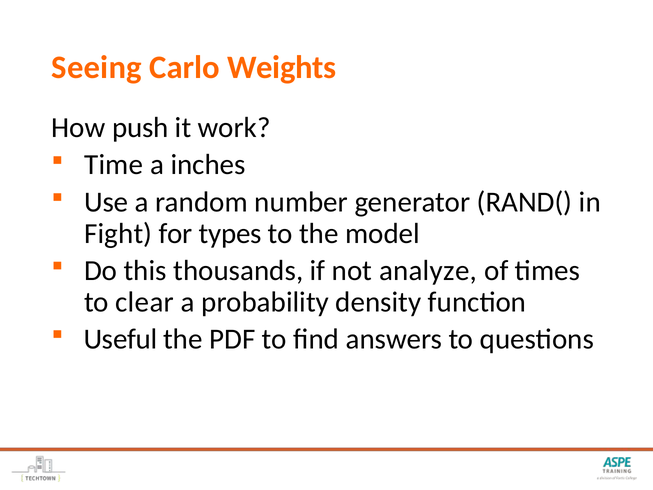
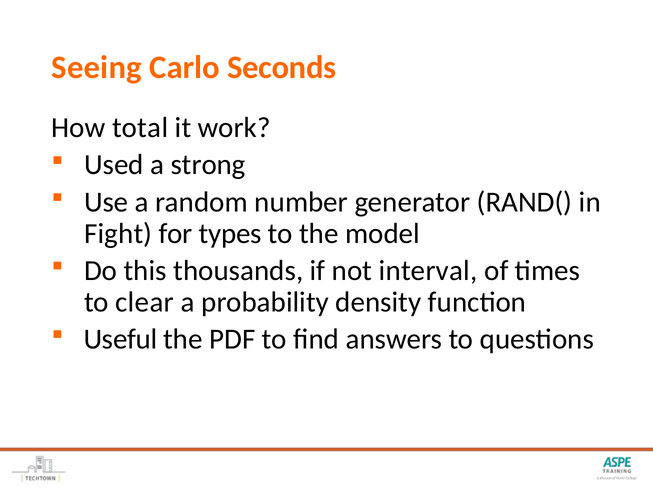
Weights: Weights -> Seconds
push: push -> total
Time: Time -> Used
inches: inches -> strong
analyze: analyze -> interval
